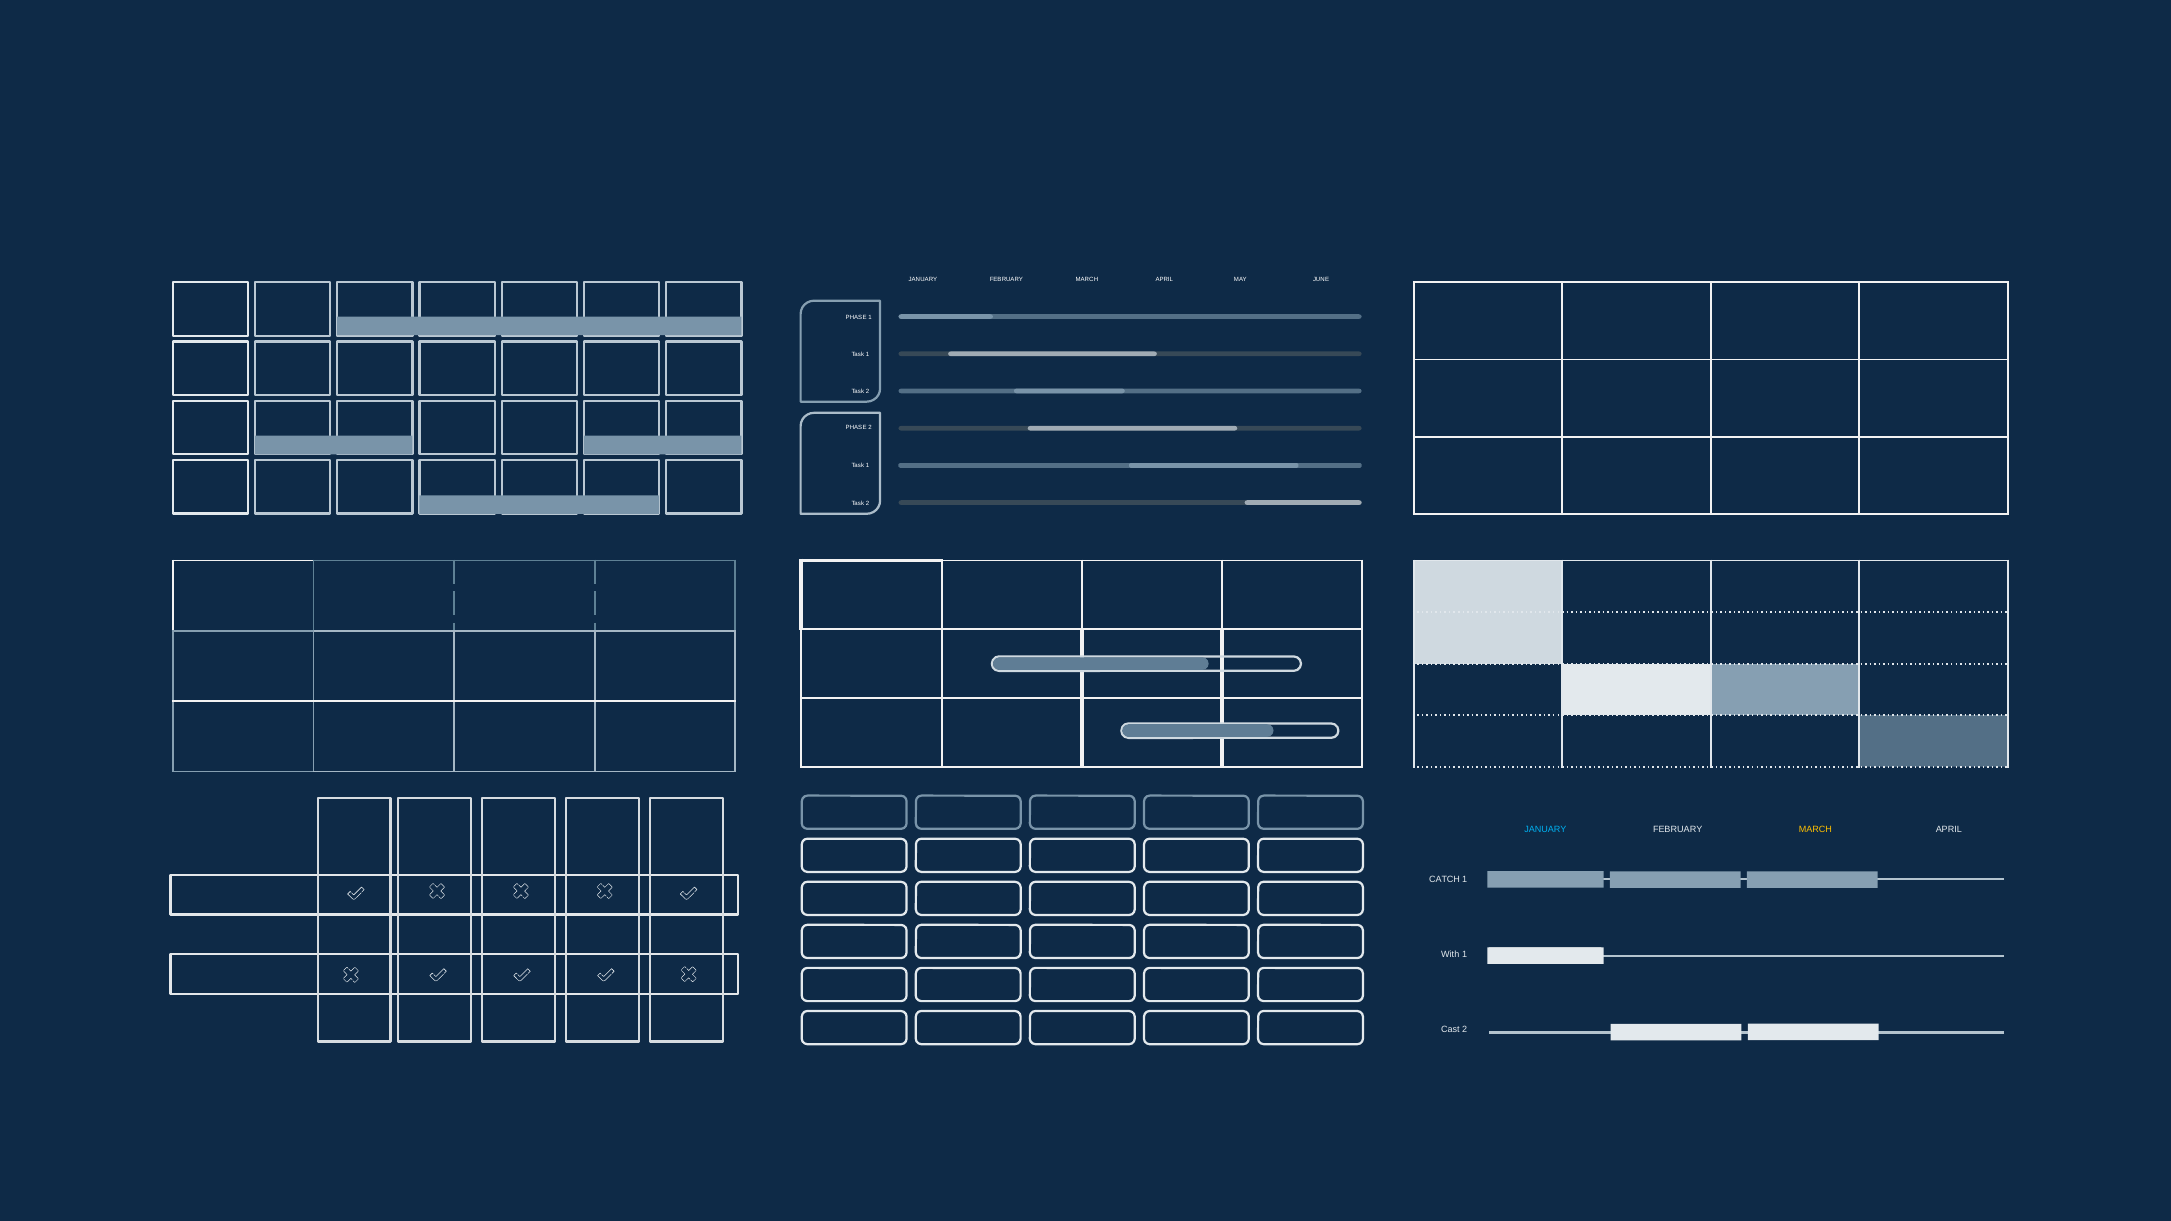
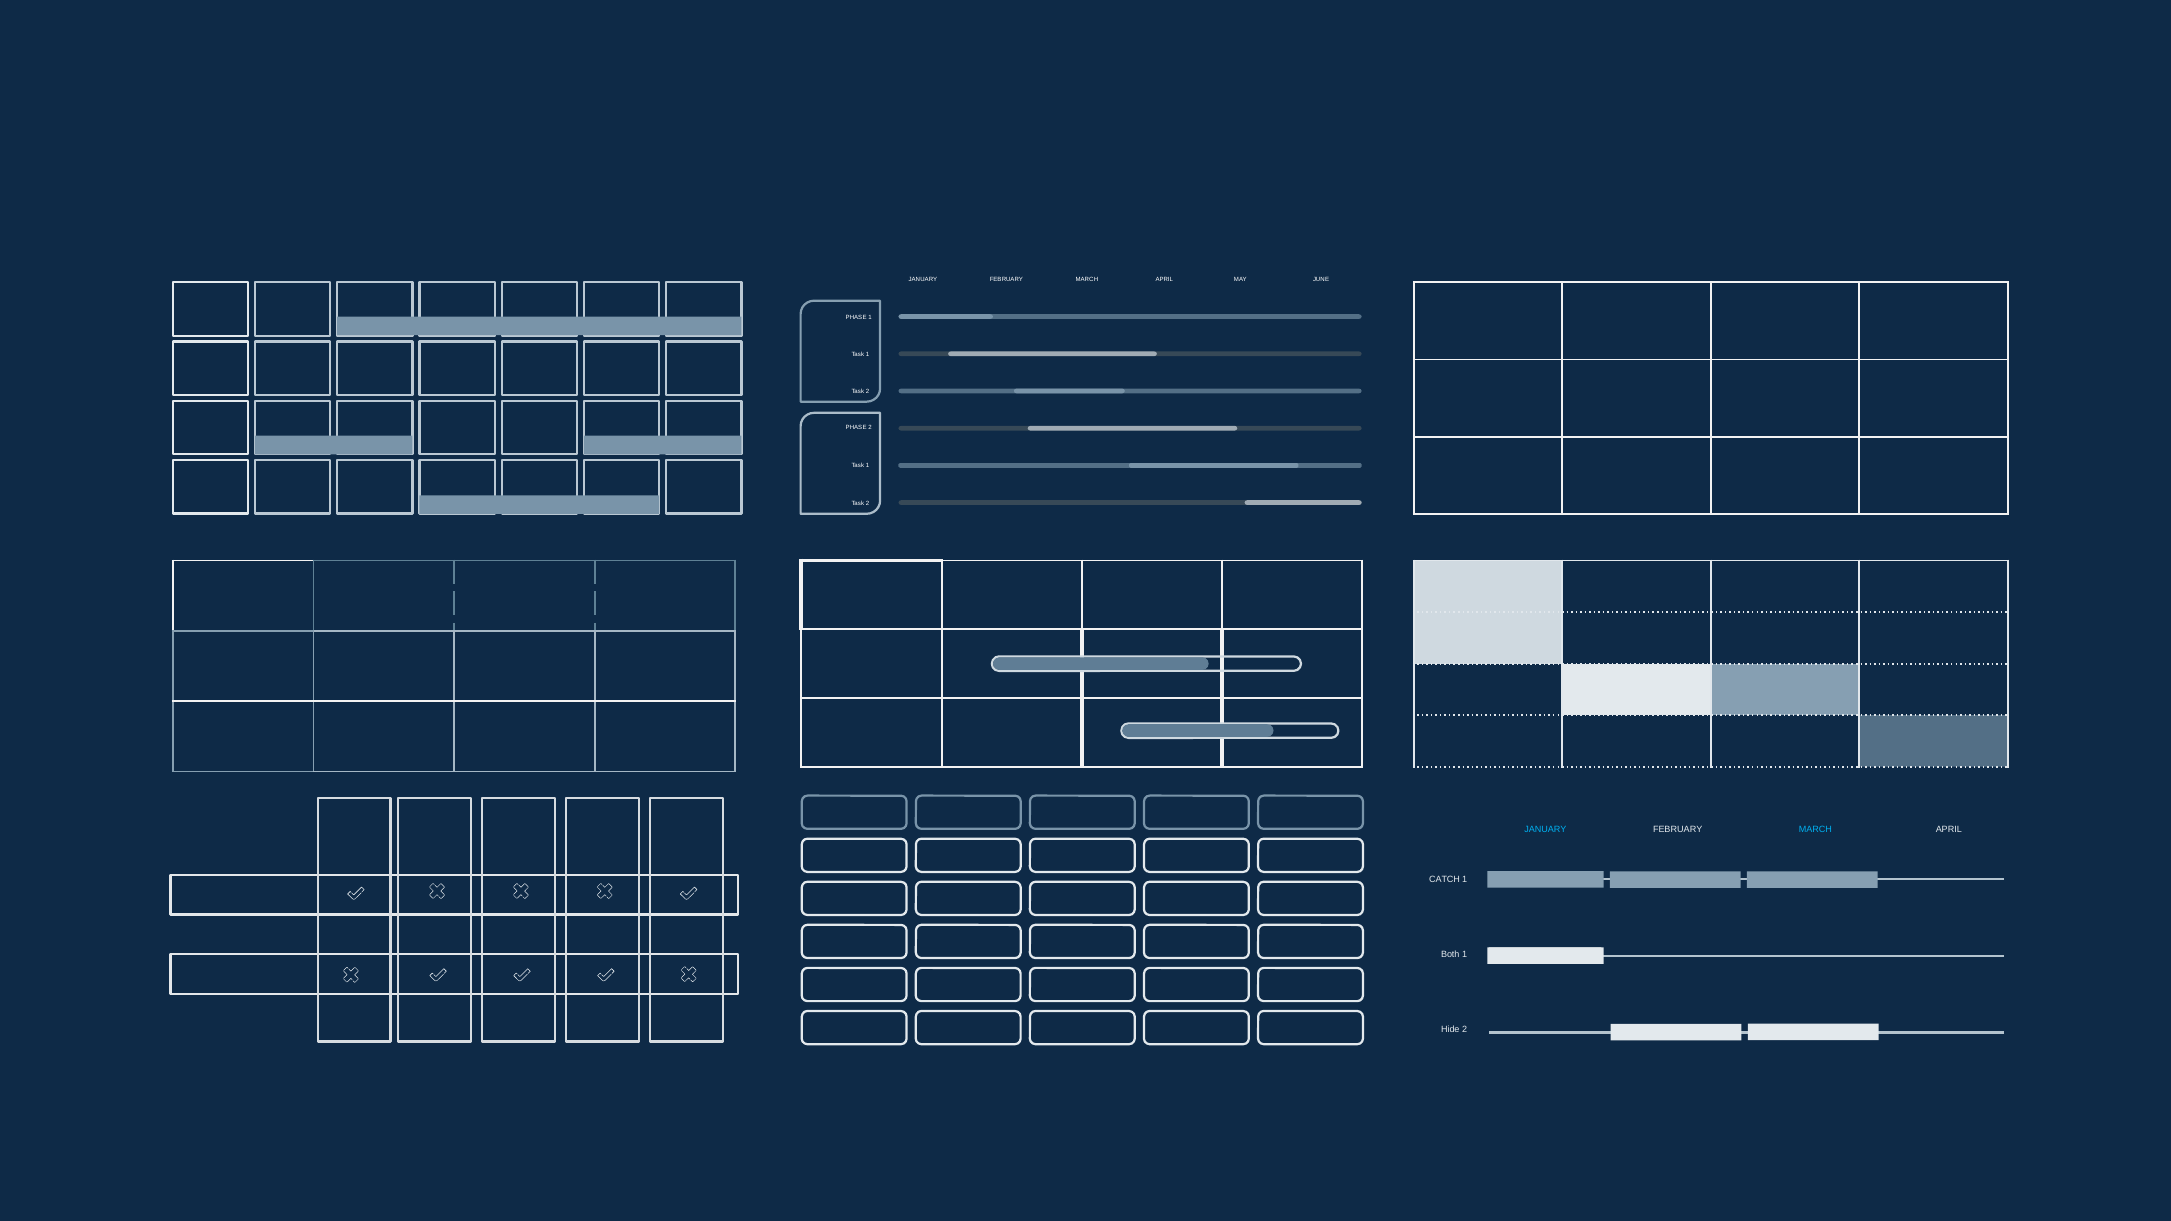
MARCH at (1815, 830) colour: yellow -> light blue
With: With -> Both
Cast: Cast -> Hide
